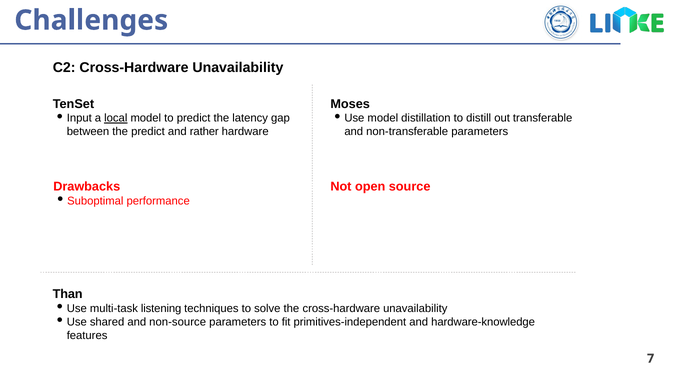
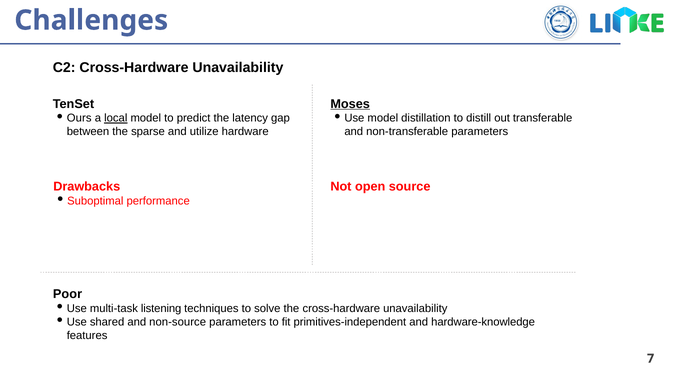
Moses underline: none -> present
Input: Input -> Ours
the predict: predict -> sparse
rather: rather -> utilize
Than: Than -> Poor
